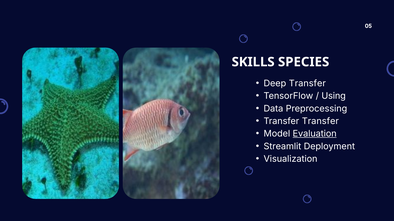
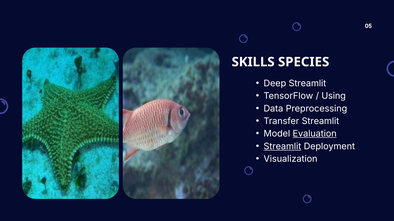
Deep Transfer: Transfer -> Streamlit
Transfer Transfer: Transfer -> Streamlit
Streamlit at (282, 147) underline: none -> present
